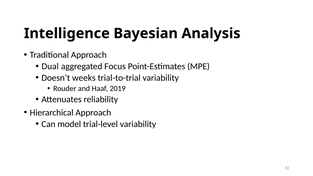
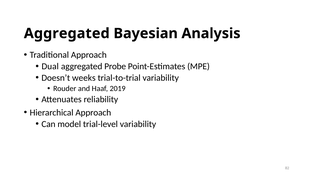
Intelligence at (67, 33): Intelligence -> Aggregated
Focus: Focus -> Probe
